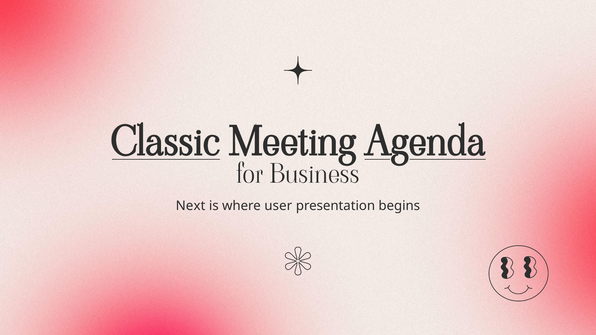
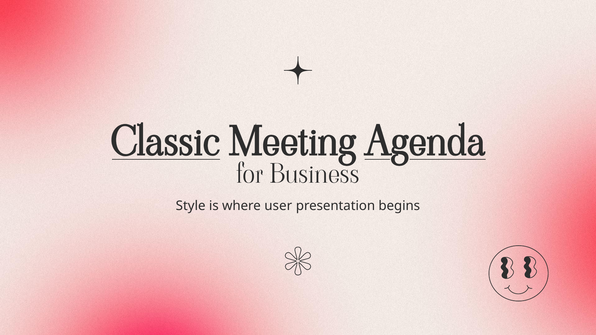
Next: Next -> Style
